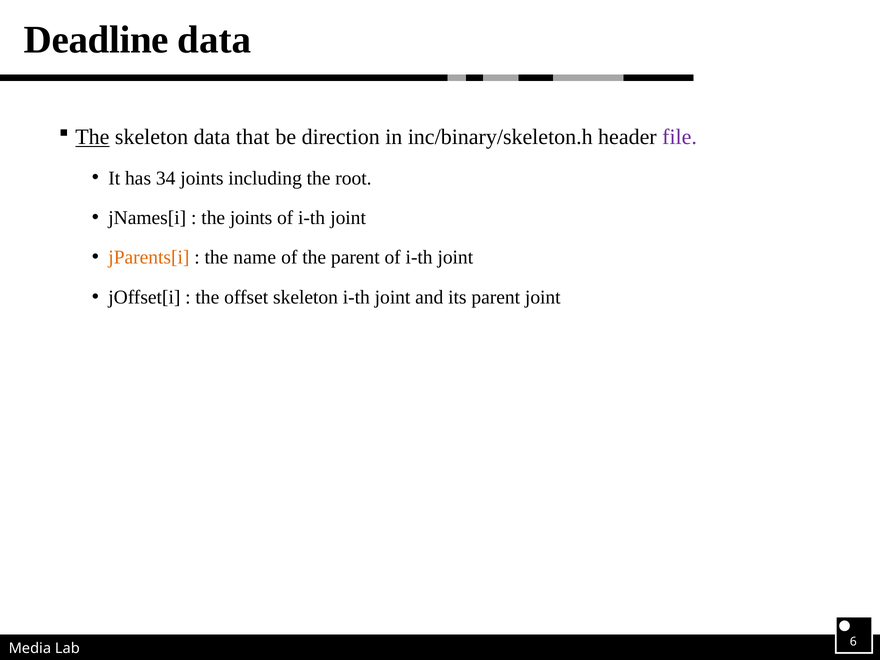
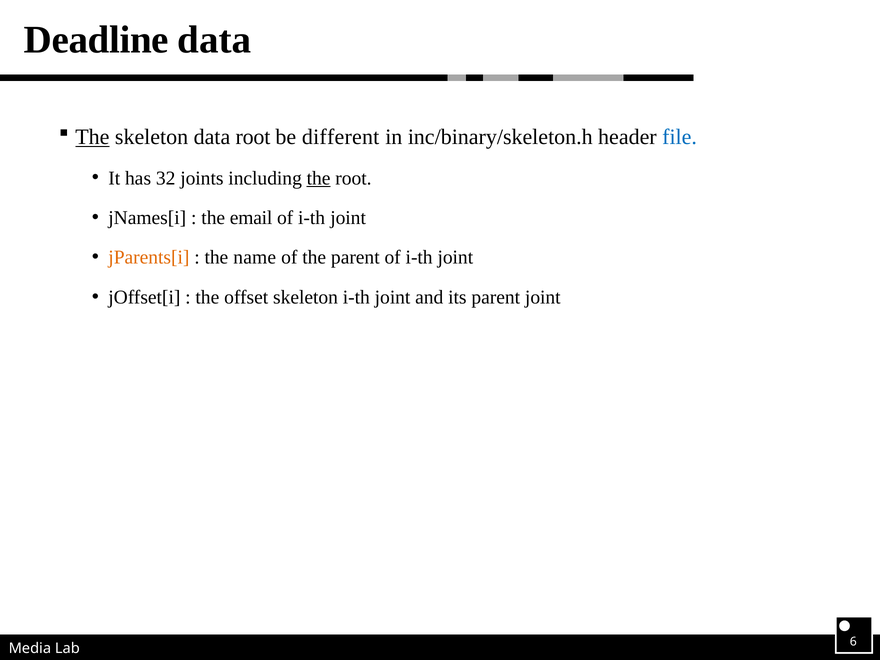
data that: that -> root
direction: direction -> different
file colour: purple -> blue
34: 34 -> 32
the at (319, 178) underline: none -> present
the joints: joints -> email
